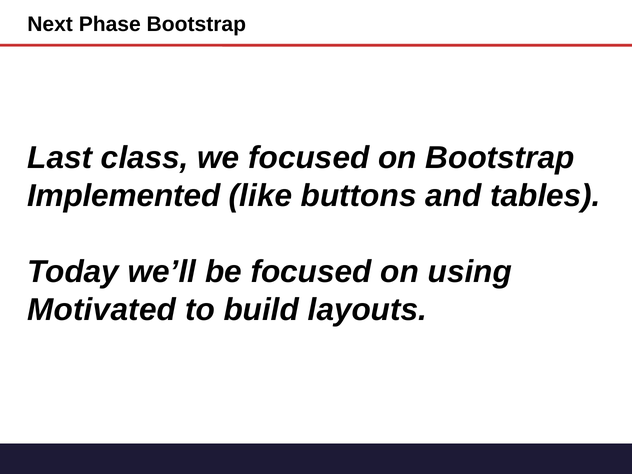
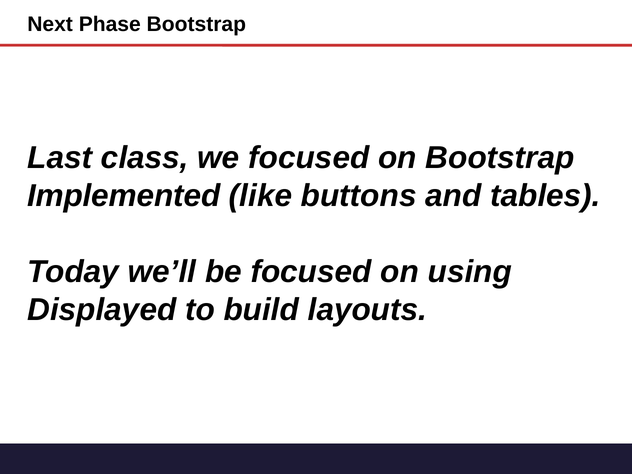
Motivated: Motivated -> Displayed
